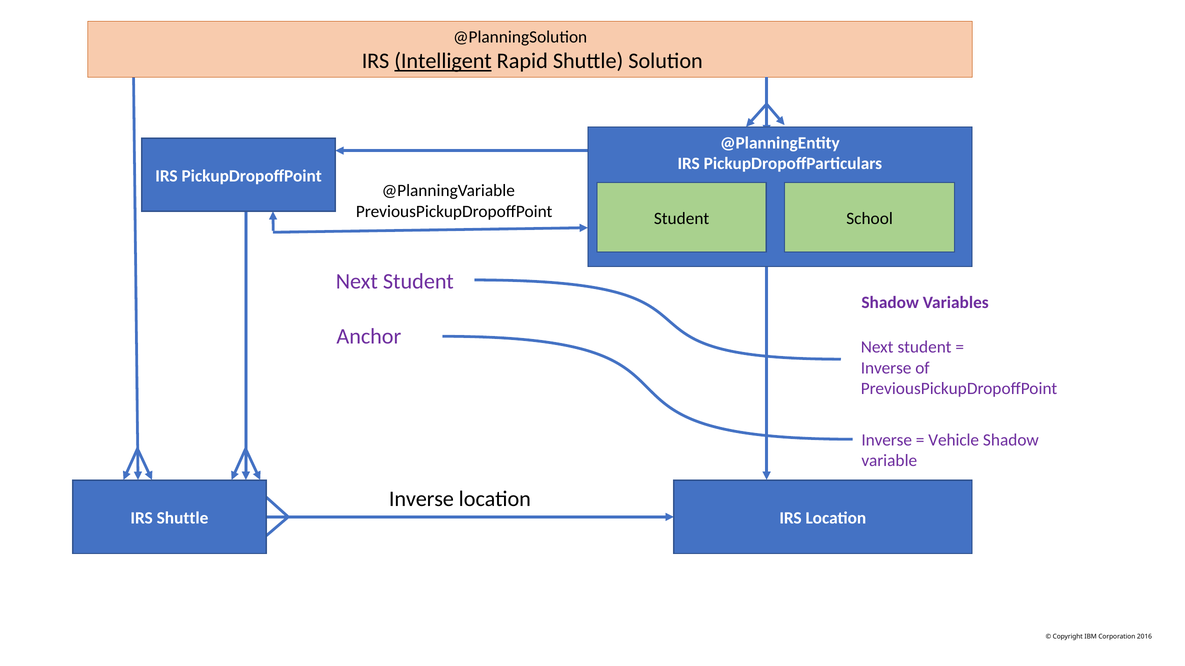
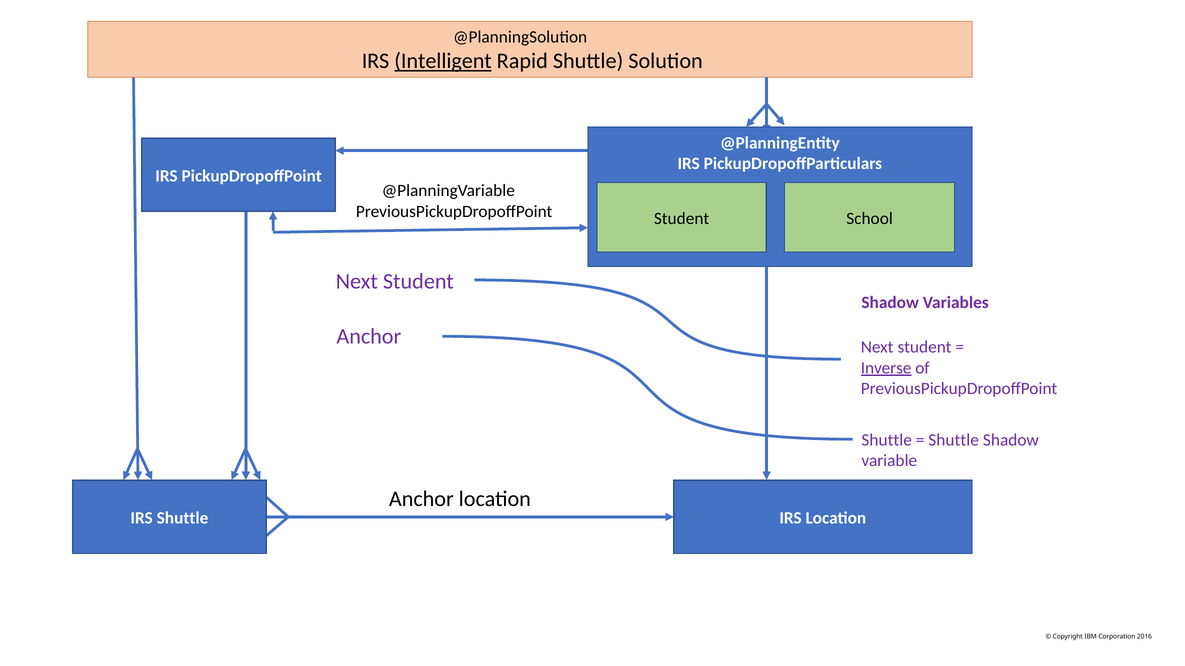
Inverse at (886, 368) underline: none -> present
Inverse at (887, 440): Inverse -> Shuttle
Vehicle at (954, 440): Vehicle -> Shuttle
Inverse at (421, 500): Inverse -> Anchor
